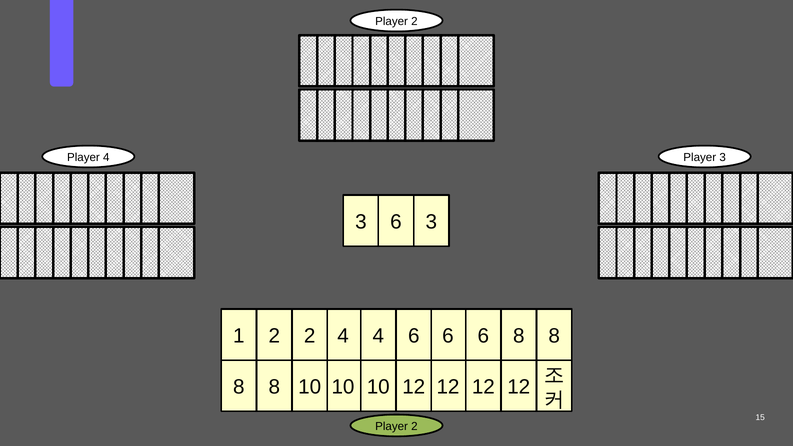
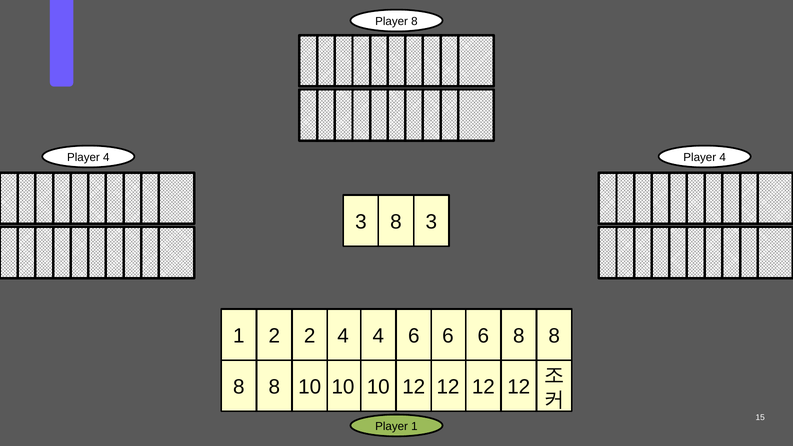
2 at (414, 21): 2 -> 8
3 at (723, 157): 3 -> 4
3 6: 6 -> 8
2 at (414, 426): 2 -> 1
